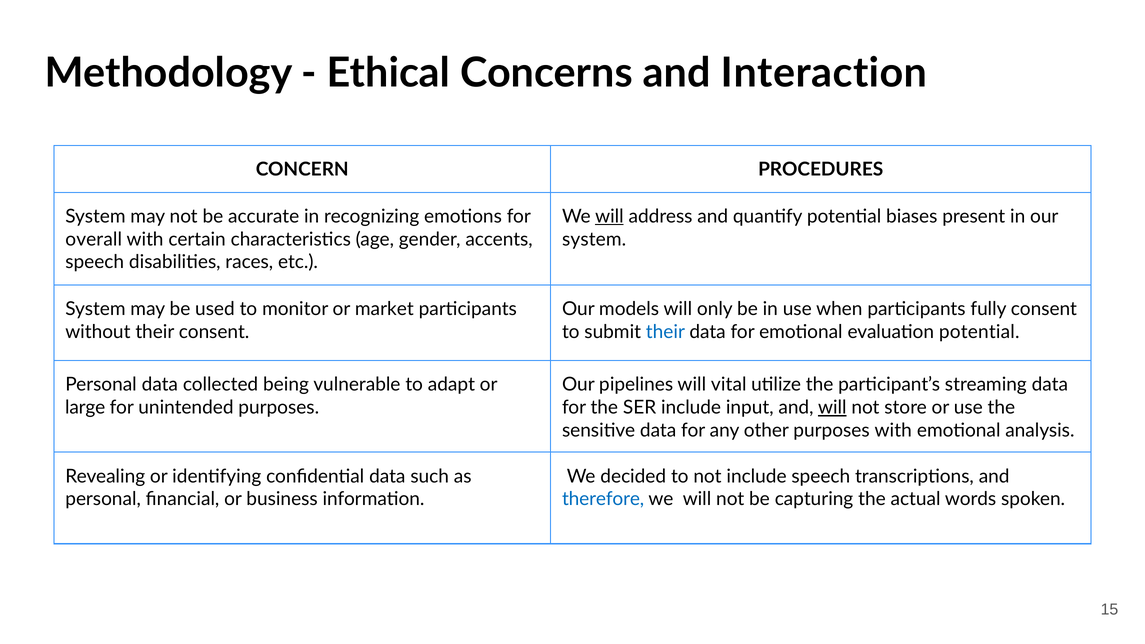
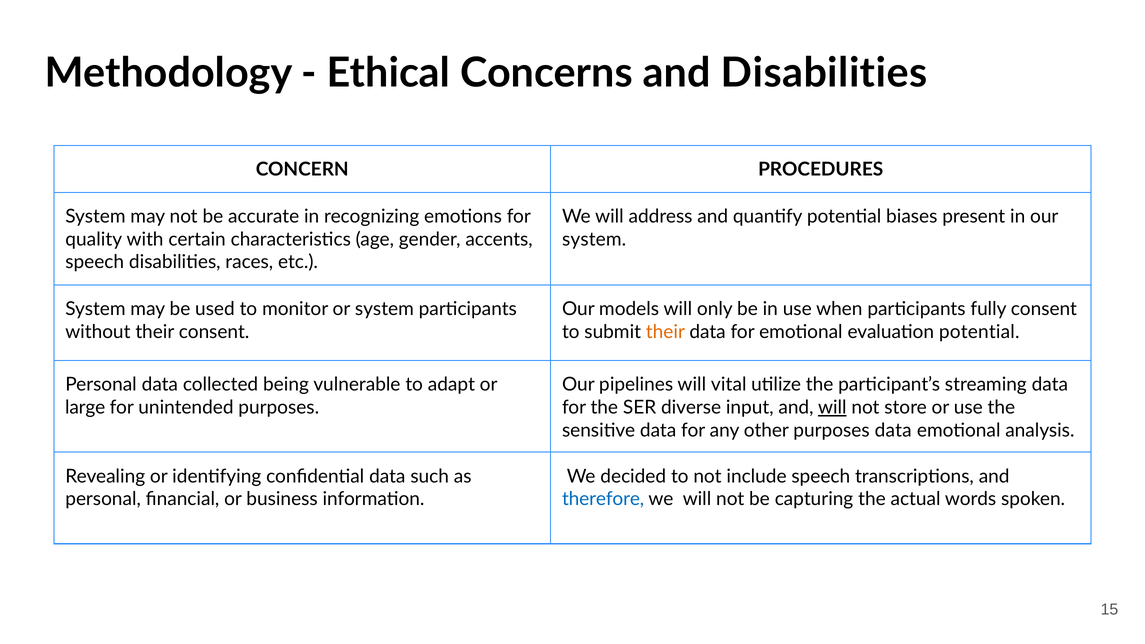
and Interaction: Interaction -> Disabilities
will at (609, 216) underline: present -> none
overall: overall -> quality
or market: market -> system
their at (665, 332) colour: blue -> orange
SER include: include -> diverse
purposes with: with -> data
